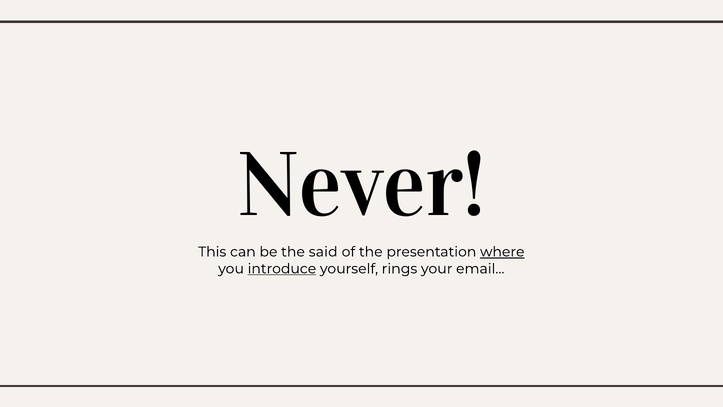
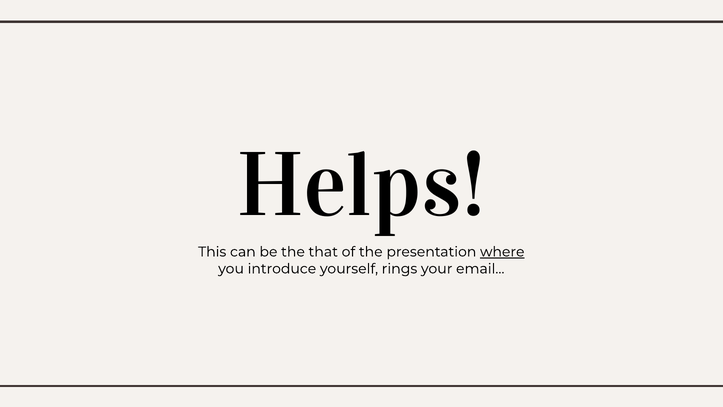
Never: Never -> Helps
said: said -> that
introduce underline: present -> none
